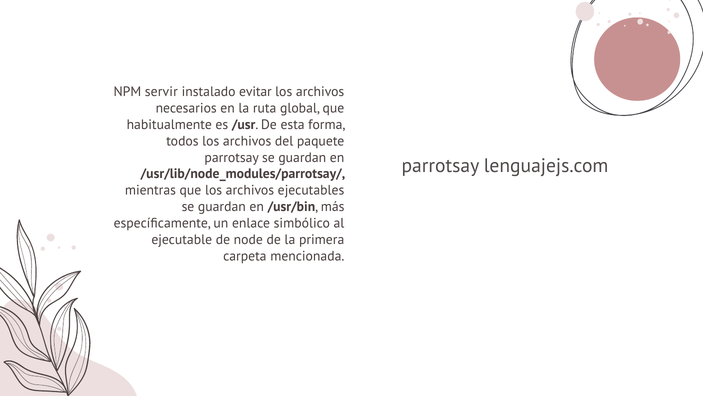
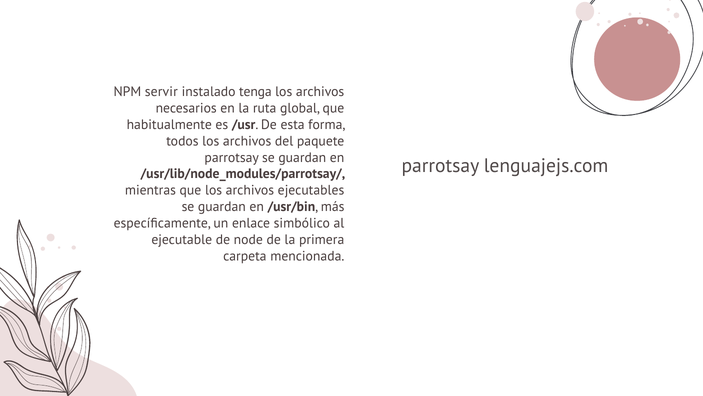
evitar: evitar -> tenga
